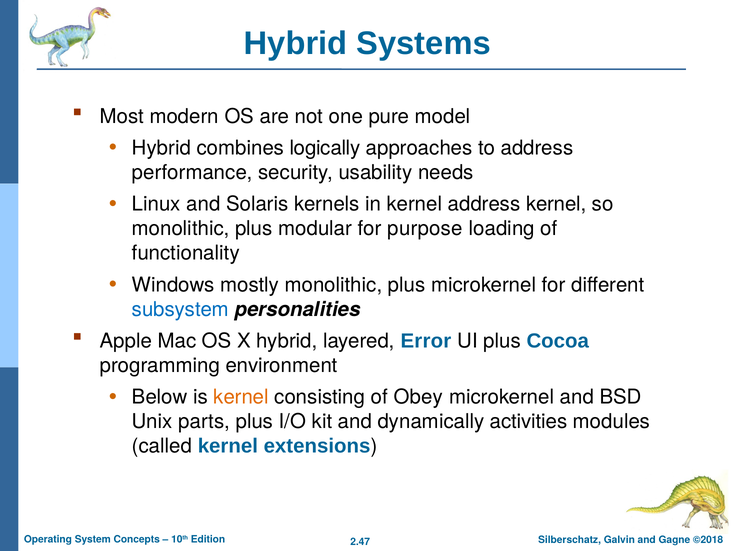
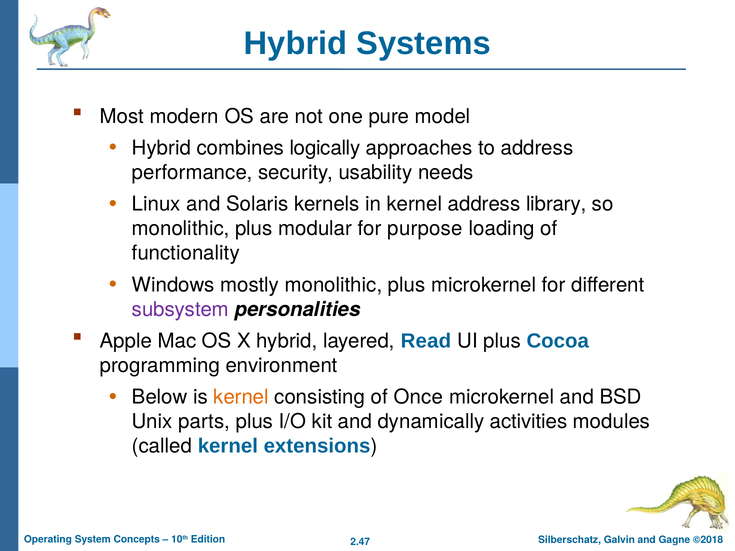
address kernel: kernel -> library
subsystem colour: blue -> purple
Error: Error -> Read
Obey: Obey -> Once
